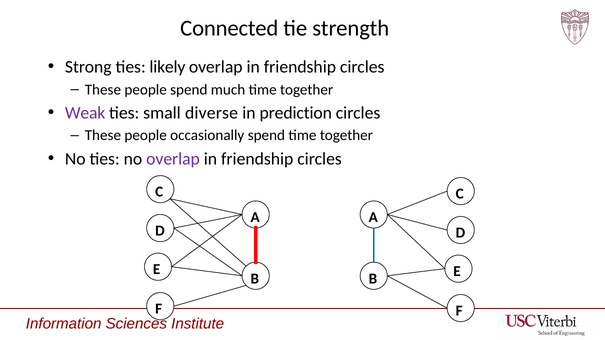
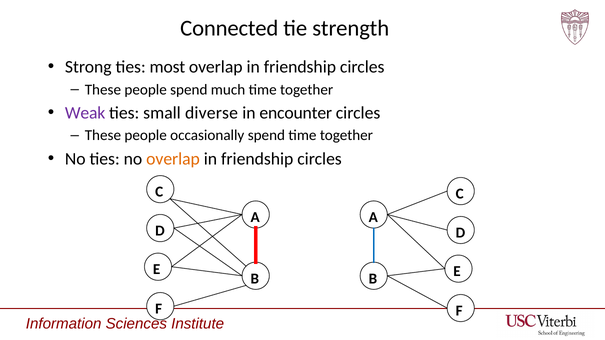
likely: likely -> most
prediction: prediction -> encounter
overlap at (173, 159) colour: purple -> orange
